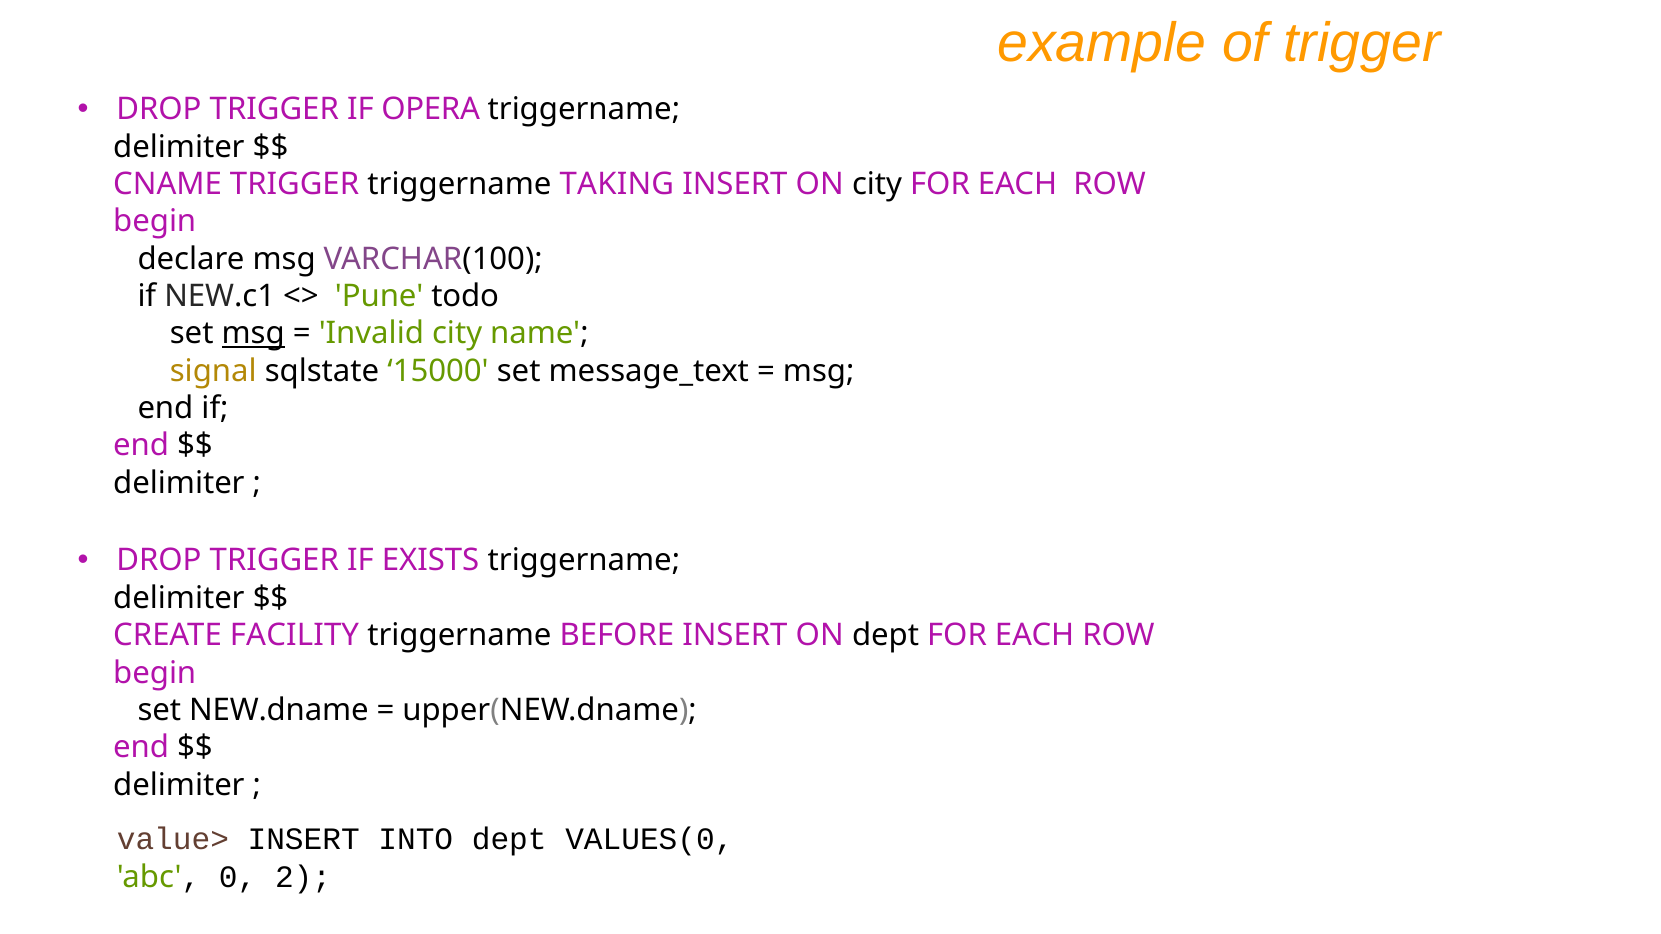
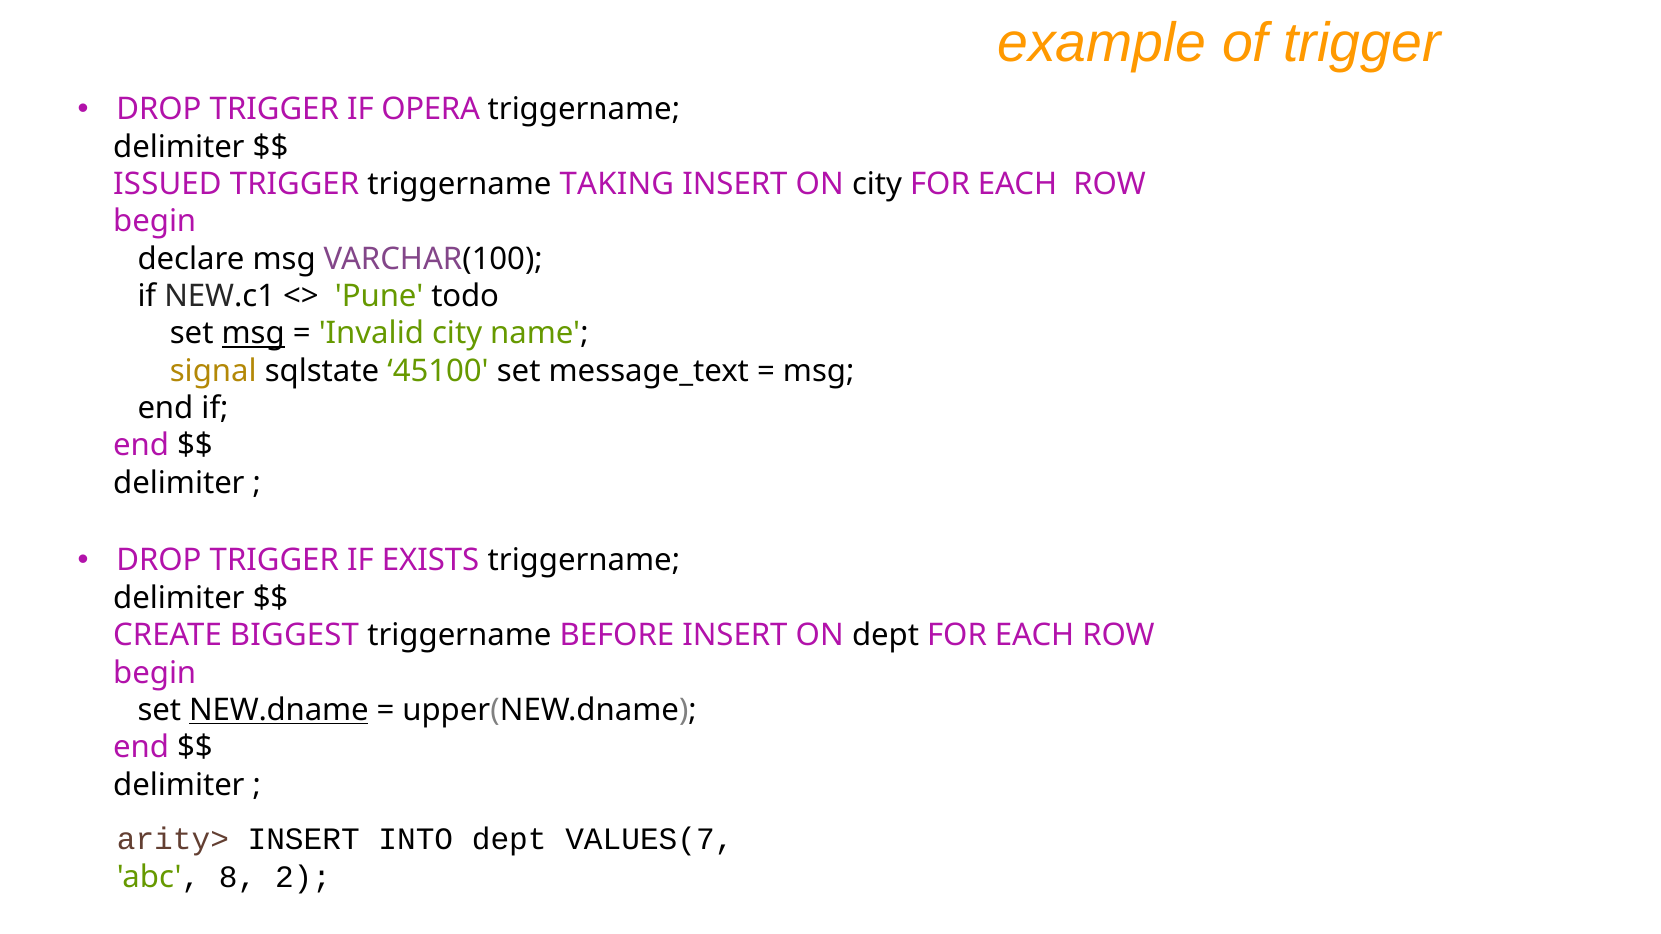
CNAME: CNAME -> ISSUED
15000: 15000 -> 45100
FACILITY: FACILITY -> BIGGEST
NEW.dname underline: none -> present
value>: value> -> arity>
VALUES(0: VALUES(0 -> VALUES(7
0: 0 -> 8
